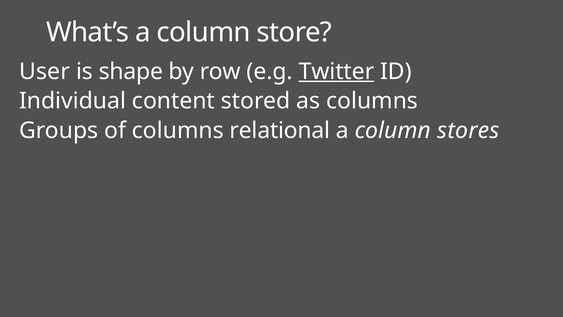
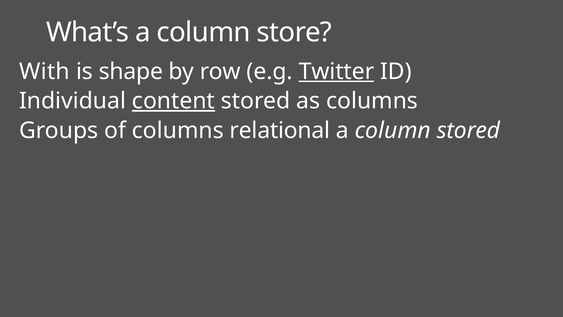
User: User -> With
content underline: none -> present
column stores: stores -> stored
